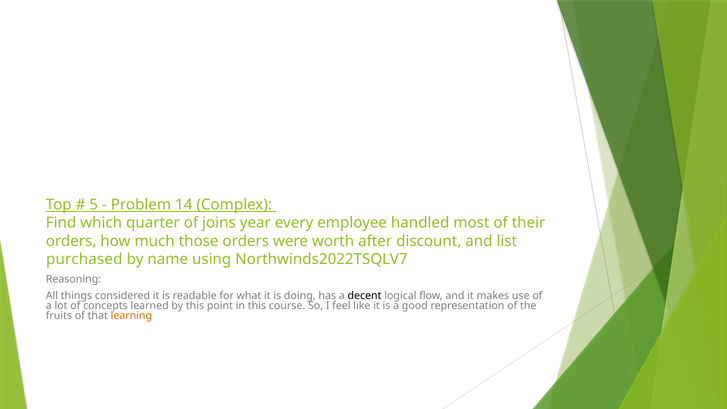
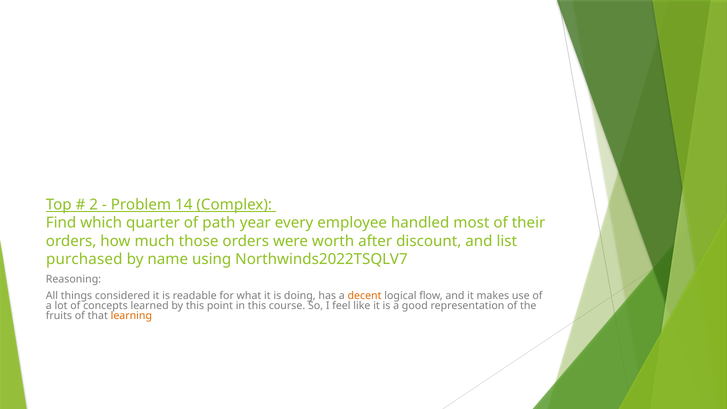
5: 5 -> 2
joins: joins -> path
decent colour: black -> orange
